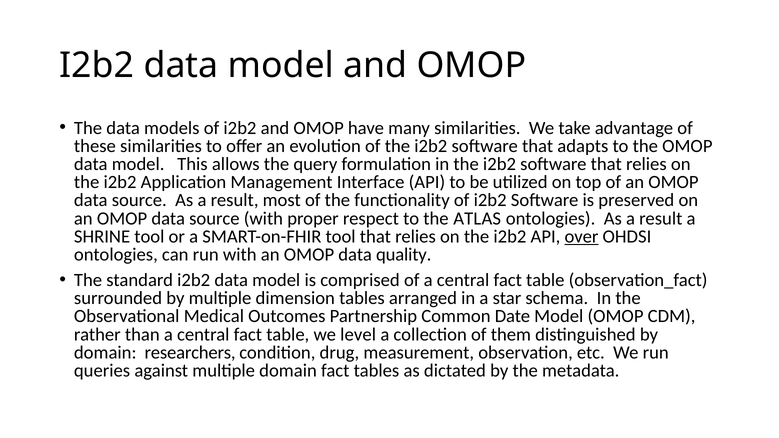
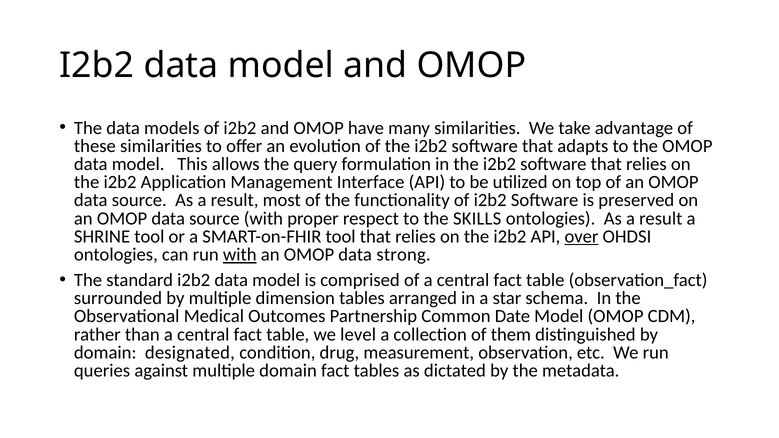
ATLAS: ATLAS -> SKILLS
with at (240, 255) underline: none -> present
quality: quality -> strong
researchers: researchers -> designated
